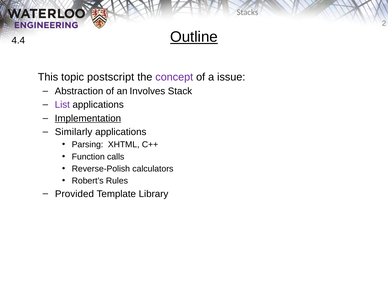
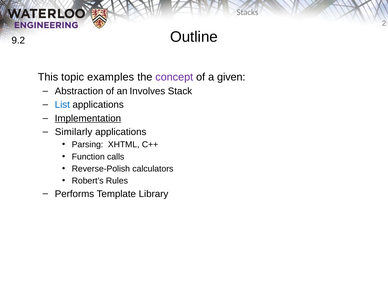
Outline underline: present -> none
4.4: 4.4 -> 9.2
postscript: postscript -> examples
issue: issue -> given
List colour: purple -> blue
Provided: Provided -> Performs
